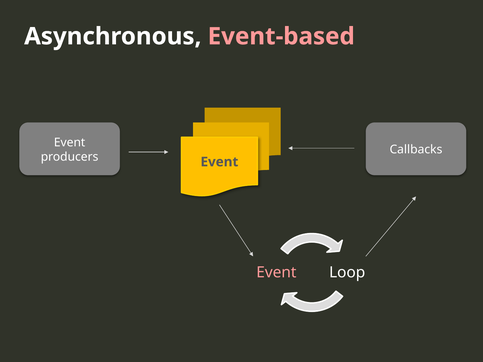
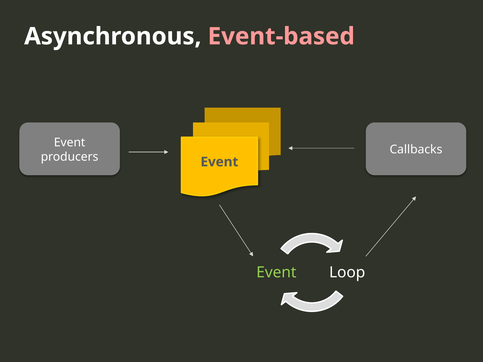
Event at (276, 273) colour: pink -> light green
